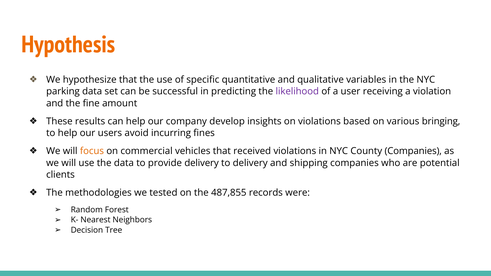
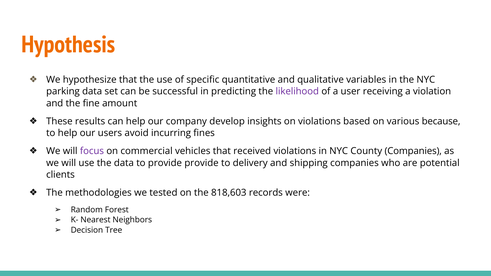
bringing: bringing -> because
focus colour: orange -> purple
provide delivery: delivery -> provide
487,855: 487,855 -> 818,603
